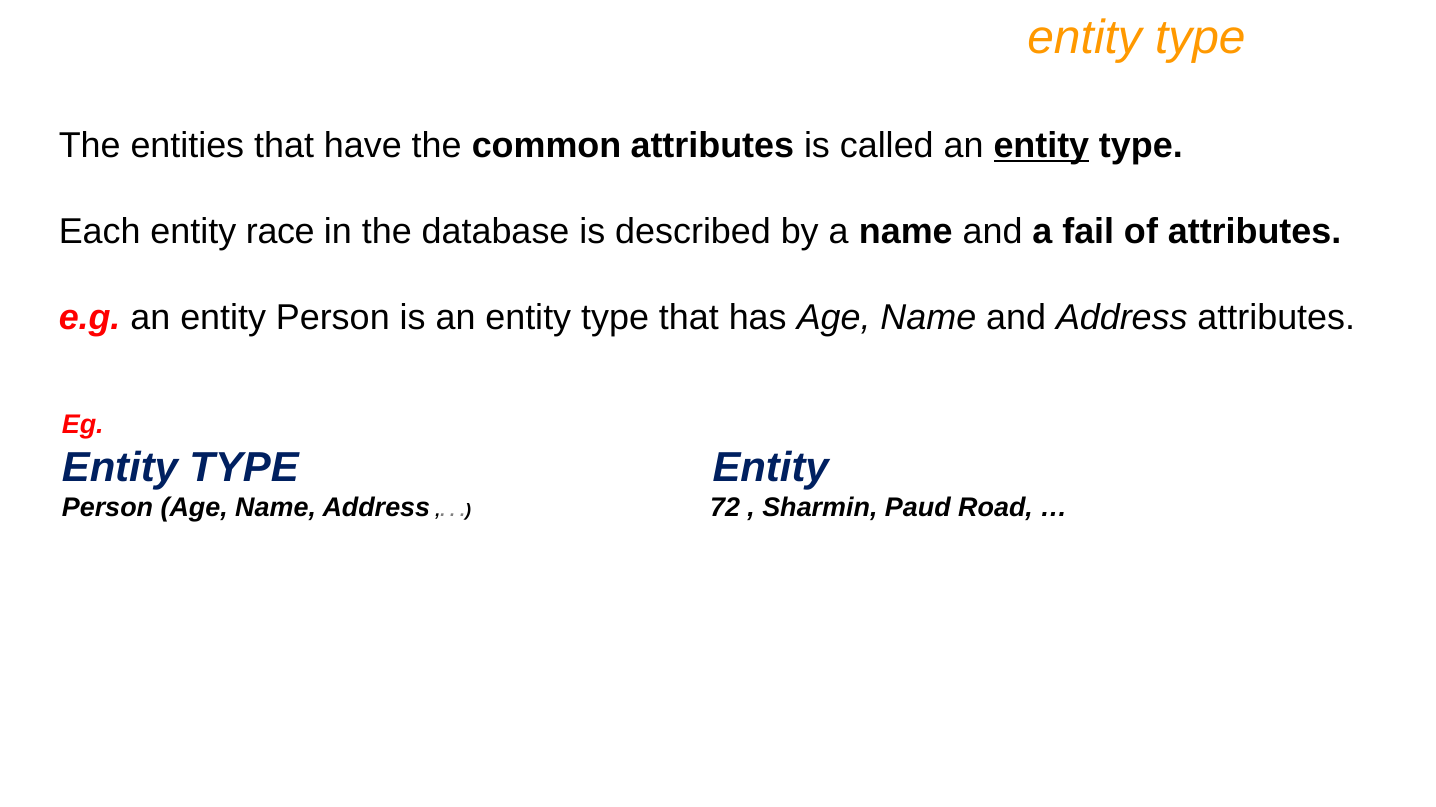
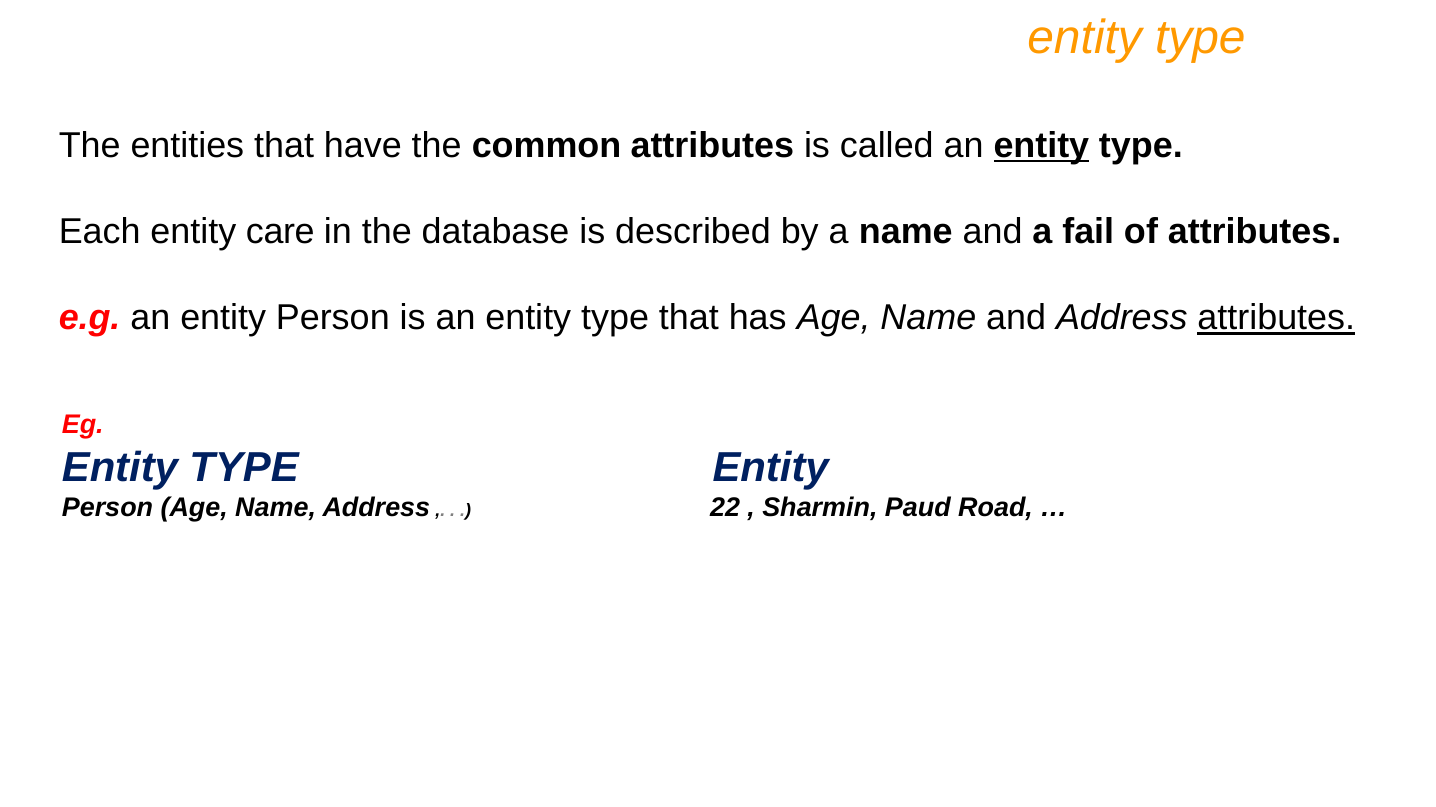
race: race -> care
attributes at (1276, 318) underline: none -> present
72: 72 -> 22
